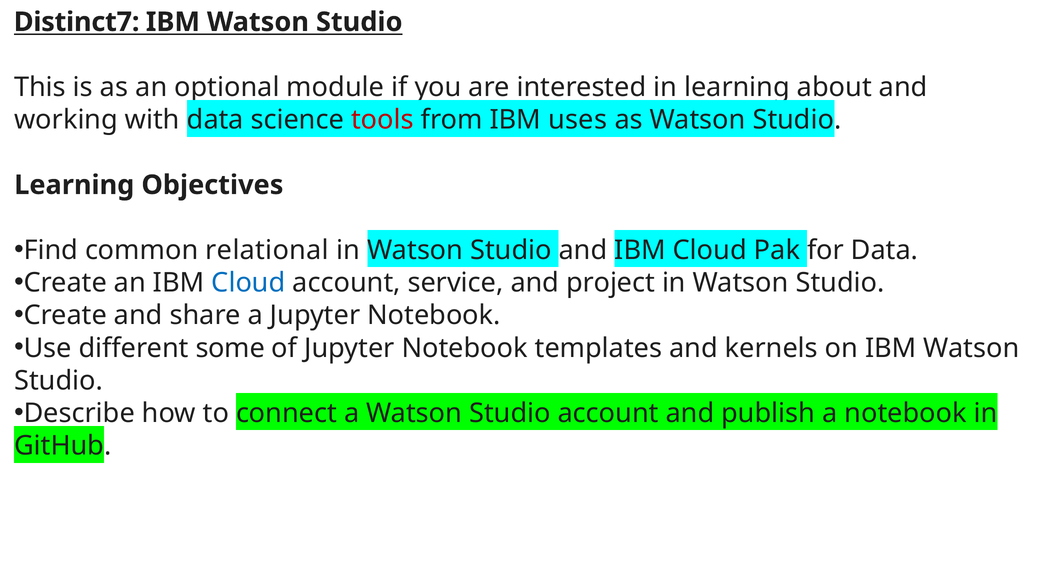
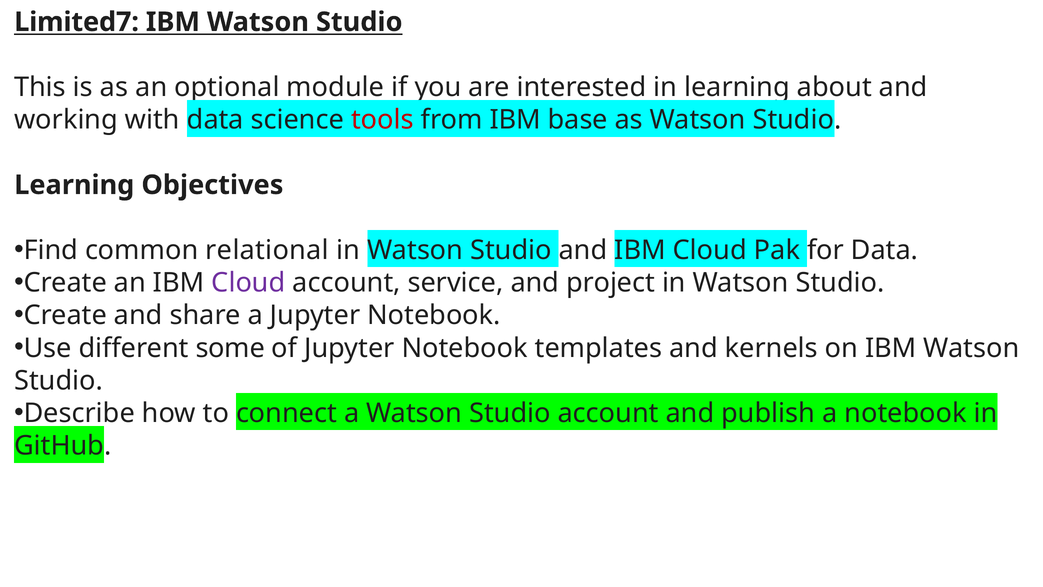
Distinct7: Distinct7 -> Limited7
uses: uses -> base
Cloud at (248, 283) colour: blue -> purple
